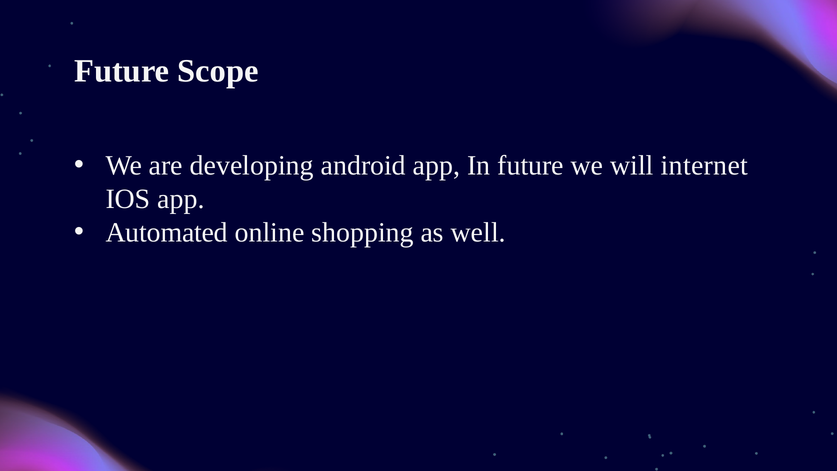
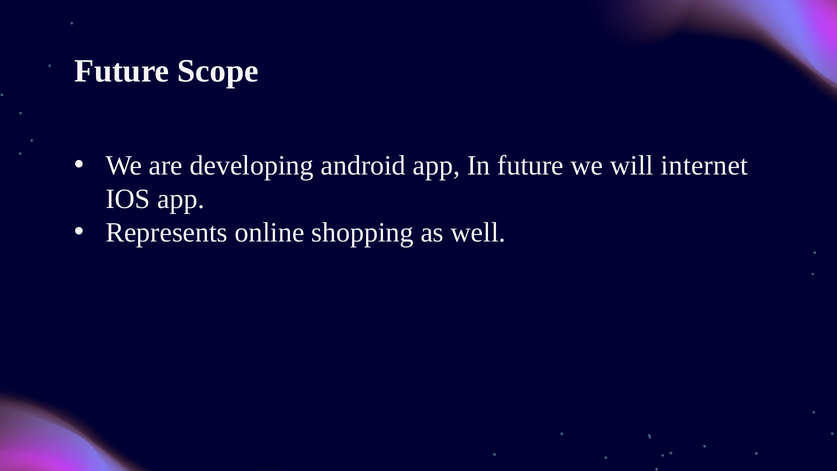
Automated: Automated -> Represents
